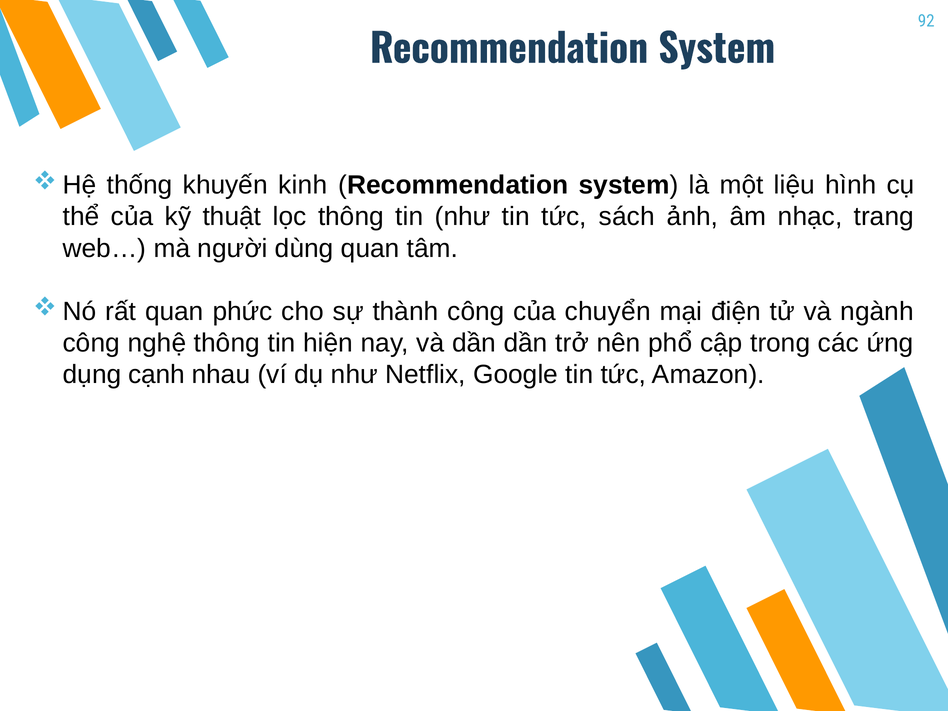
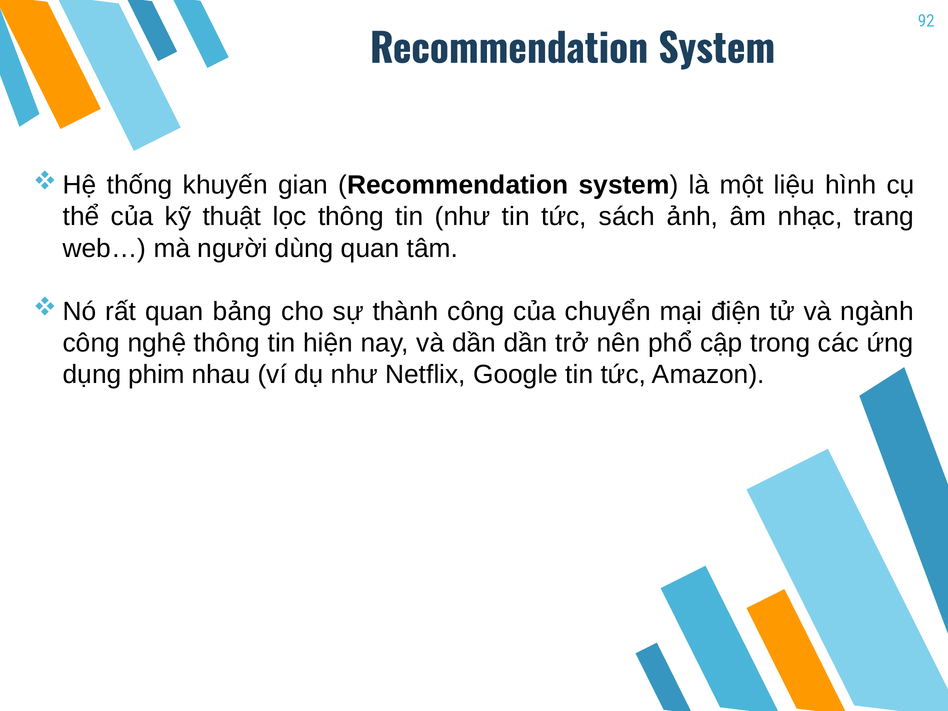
kinh: kinh -> gian
phức: phức -> bảng
cạnh: cạnh -> phim
